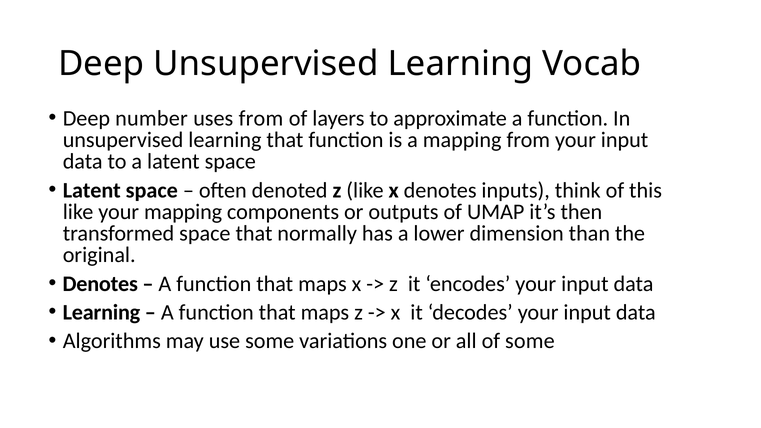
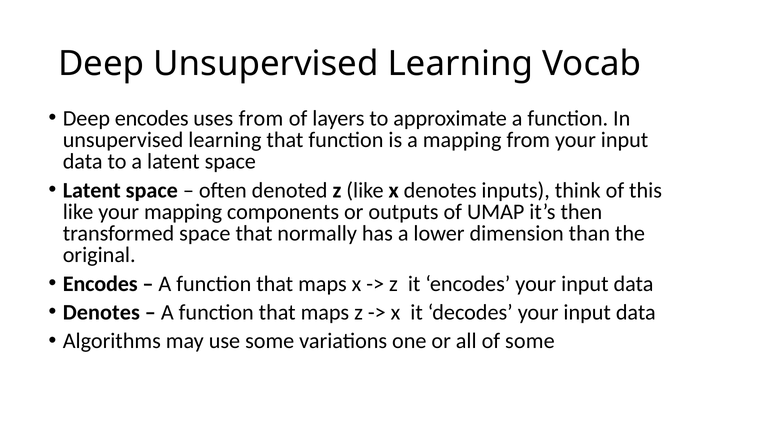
Deep number: number -> encodes
Denotes at (100, 284): Denotes -> Encodes
Learning at (101, 312): Learning -> Denotes
